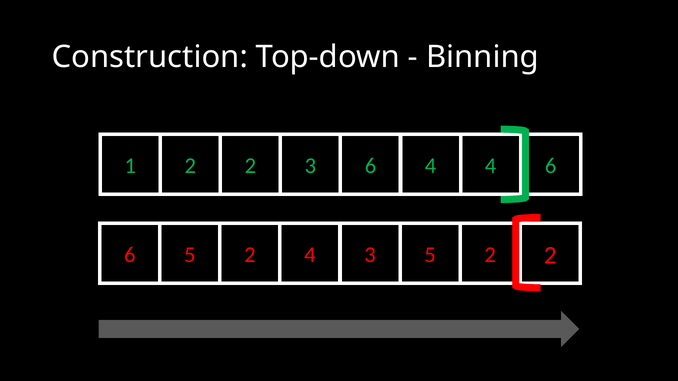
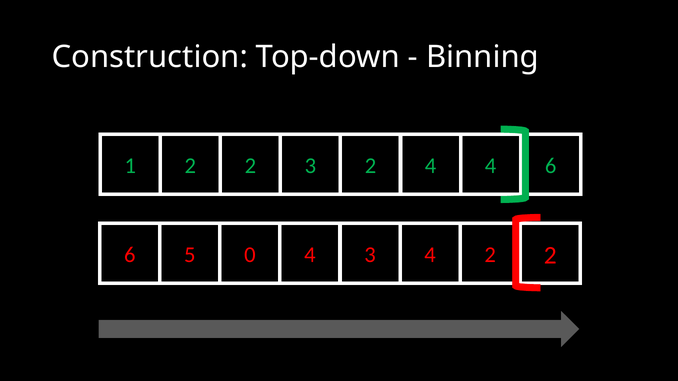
3 6: 6 -> 2
6 5 2: 2 -> 0
3 5: 5 -> 4
